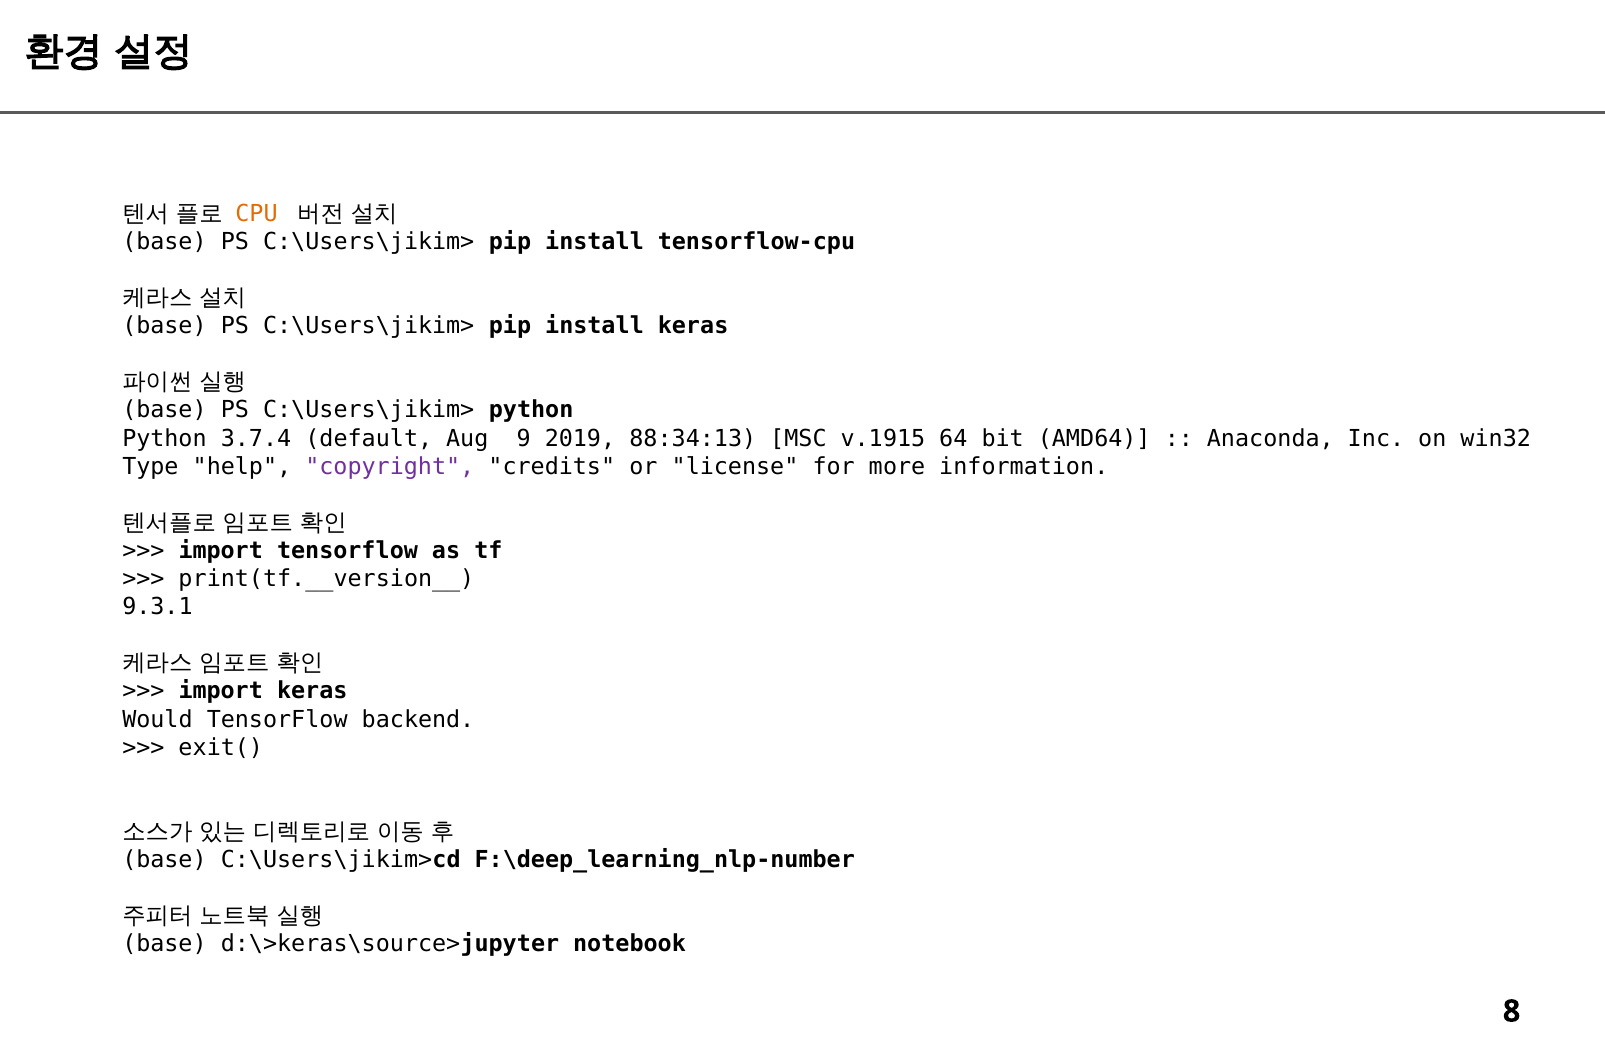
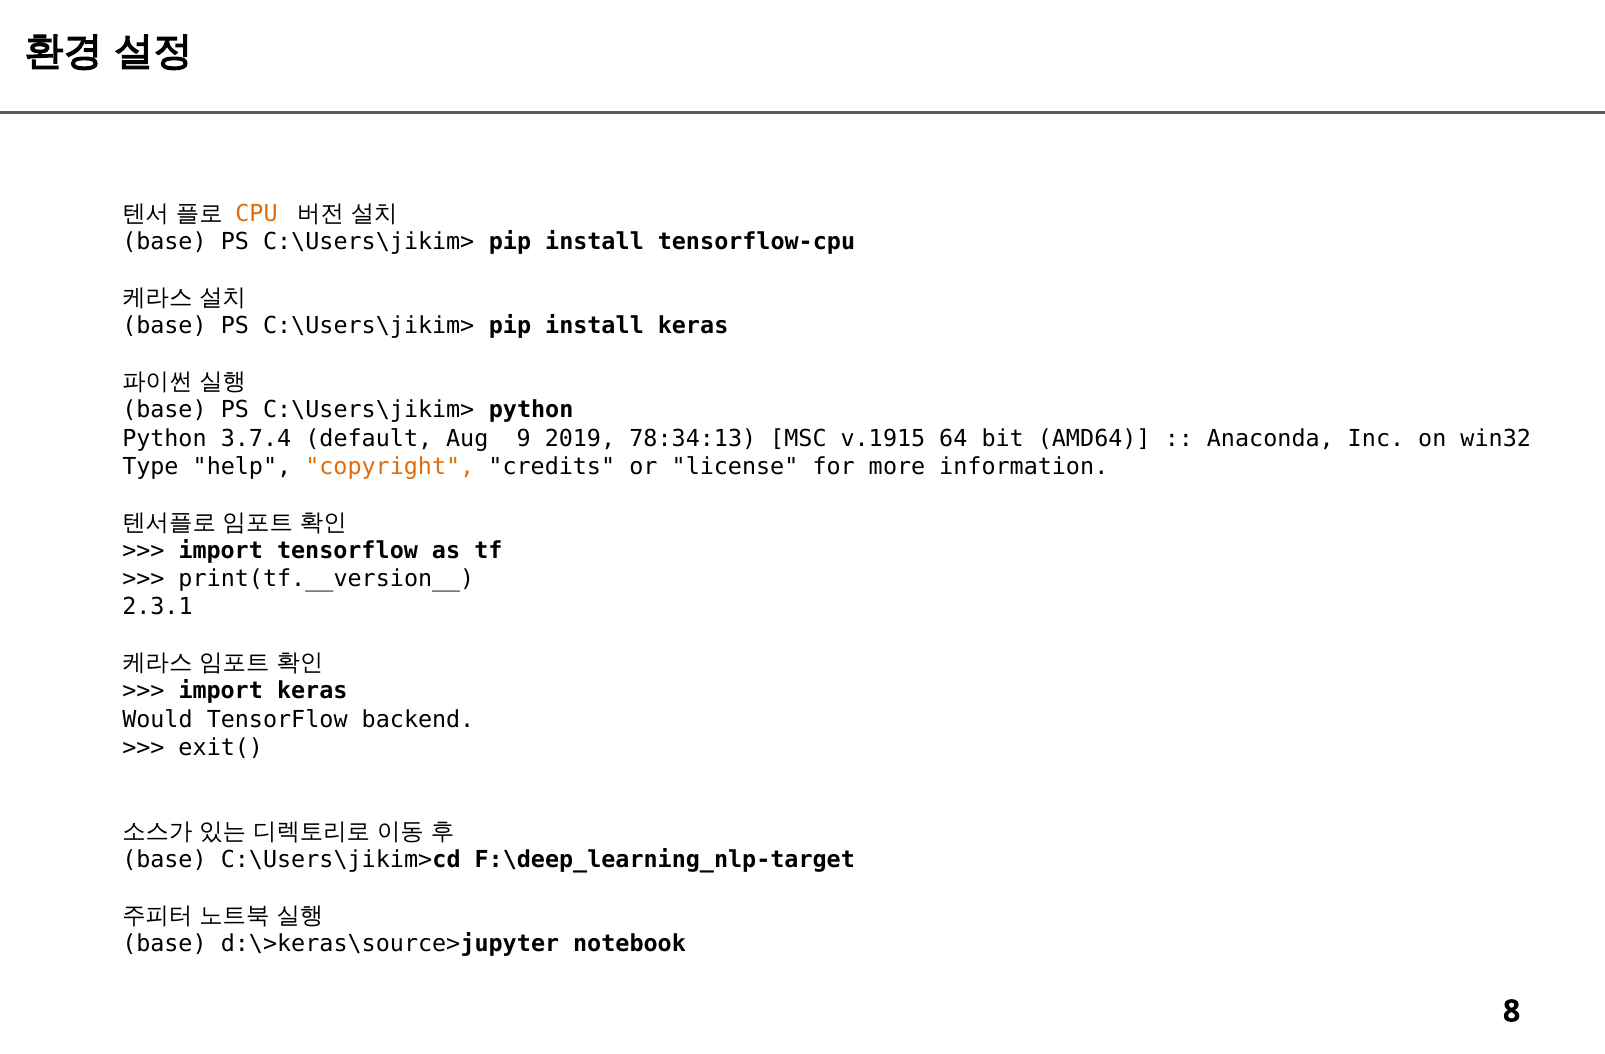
88:34:13: 88:34:13 -> 78:34:13
copyright colour: purple -> orange
9.3.1: 9.3.1 -> 2.3.1
F:\deep_learning_nlp-number: F:\deep_learning_nlp-number -> F:\deep_learning_nlp-target
